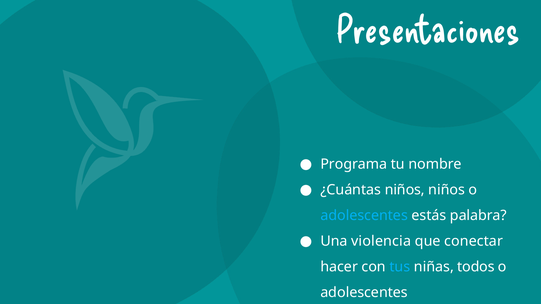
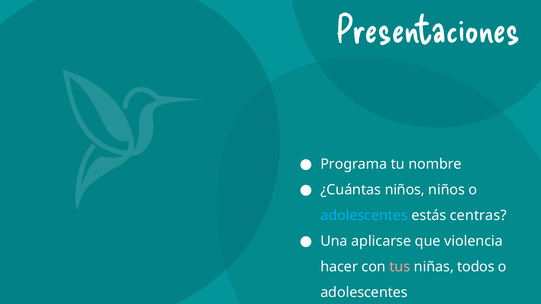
palabra: palabra -> centras
violencia: violencia -> aplicarse
conectar: conectar -> violencia
tus colour: light blue -> pink
